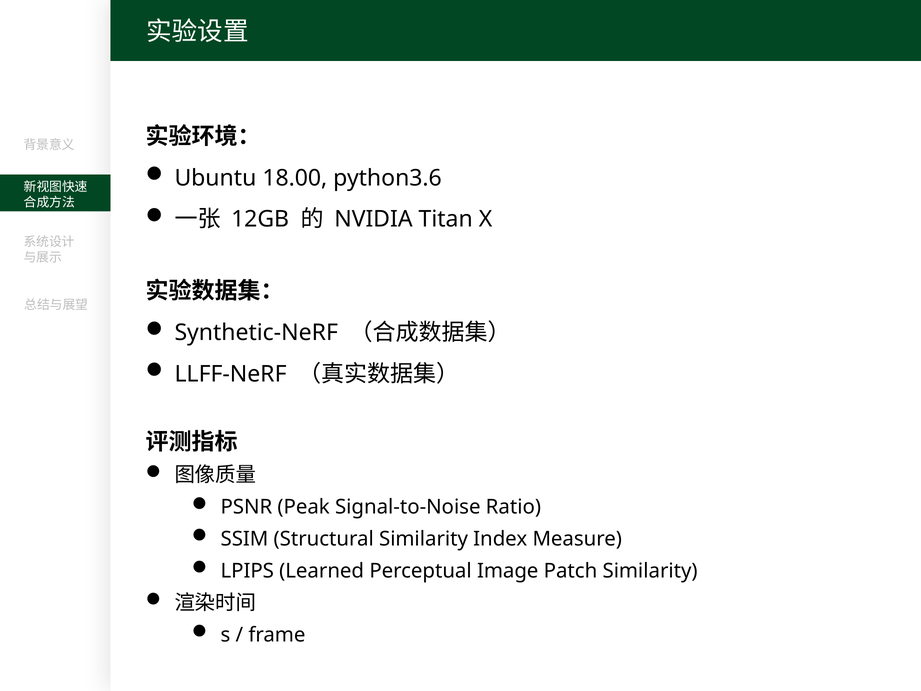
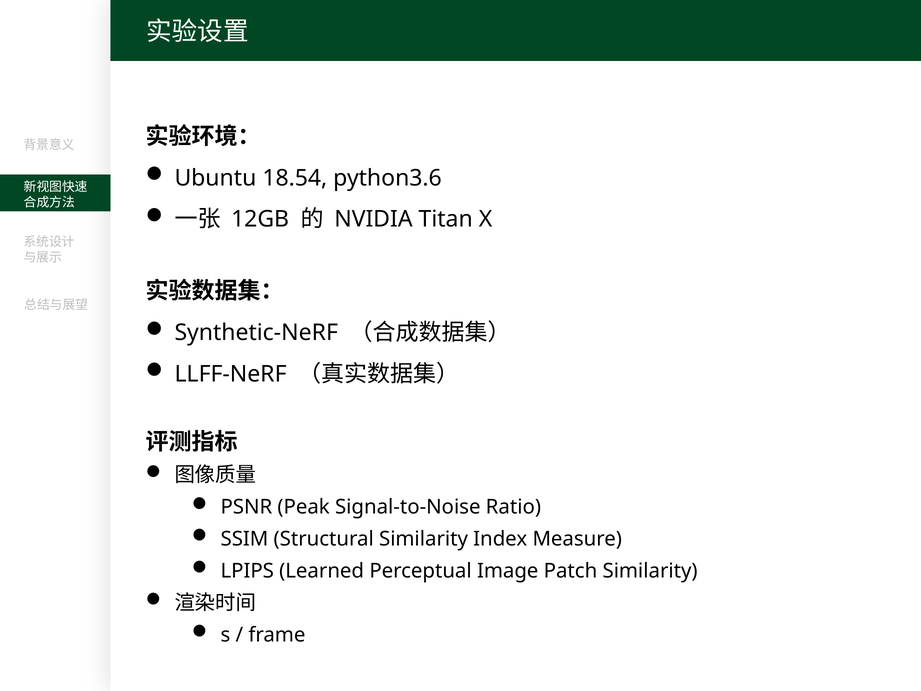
18.00: 18.00 -> 18.54
